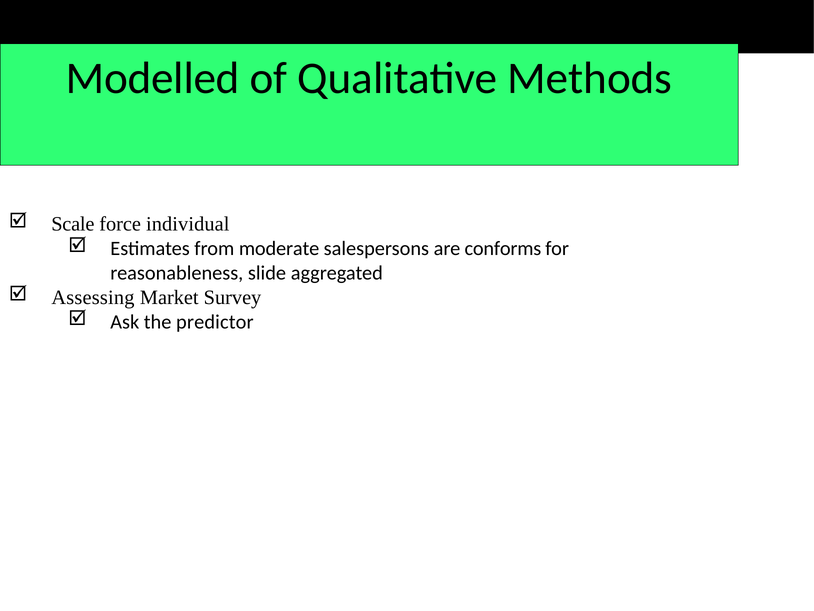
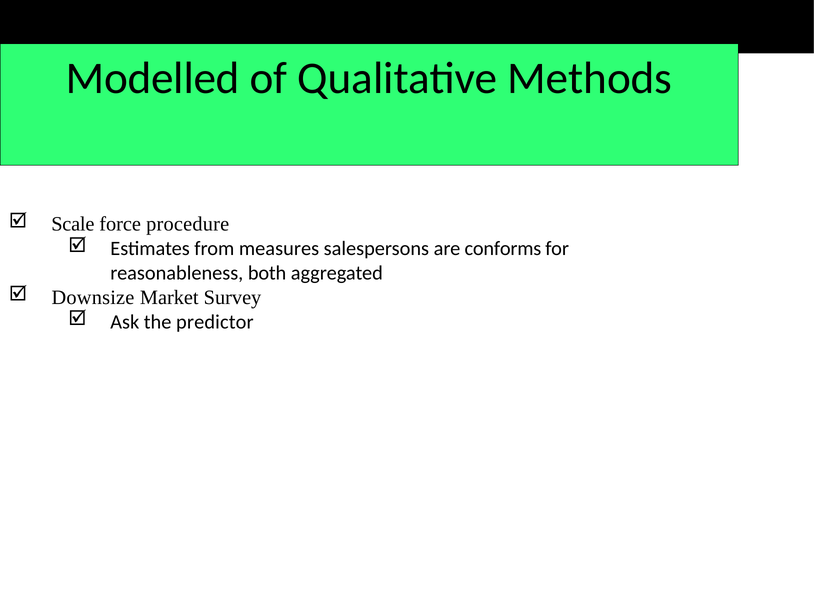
individual: individual -> procedure
moderate: moderate -> measures
slide: slide -> both
Assessing: Assessing -> Downsize
